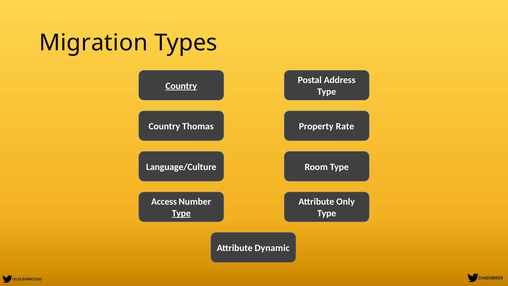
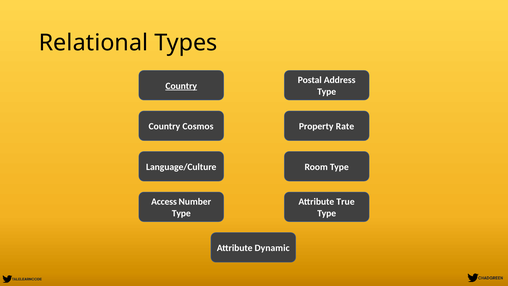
Migration: Migration -> Relational
Thomas: Thomas -> Cosmos
Only: Only -> True
Type at (181, 213) underline: present -> none
